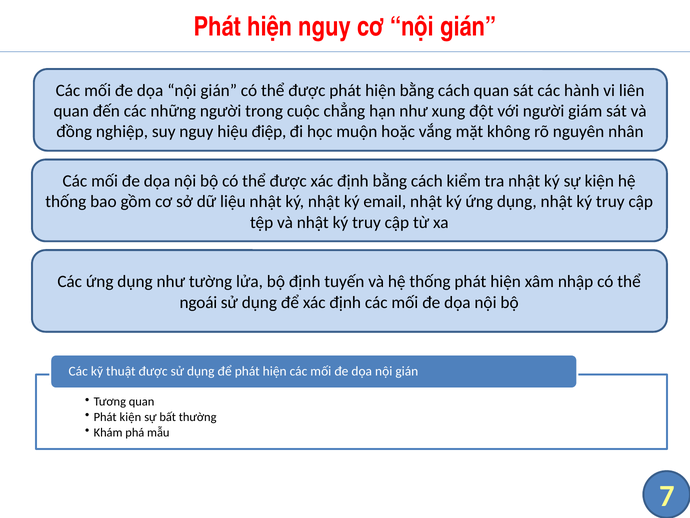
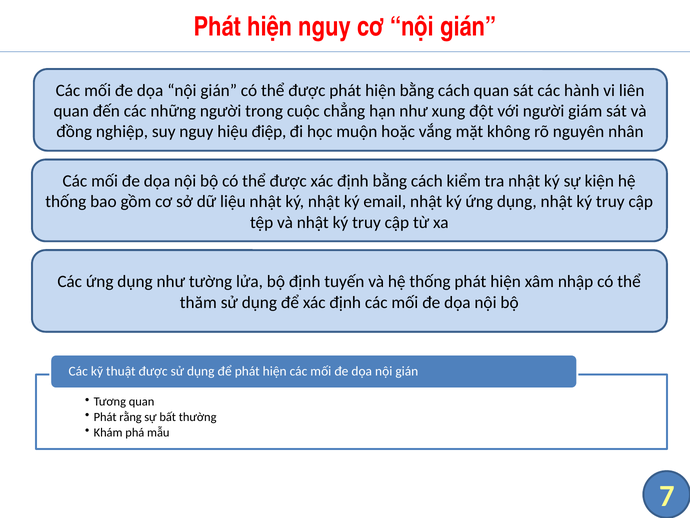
ngoái: ngoái -> thăm
Phát kiện: kiện -> rằng
